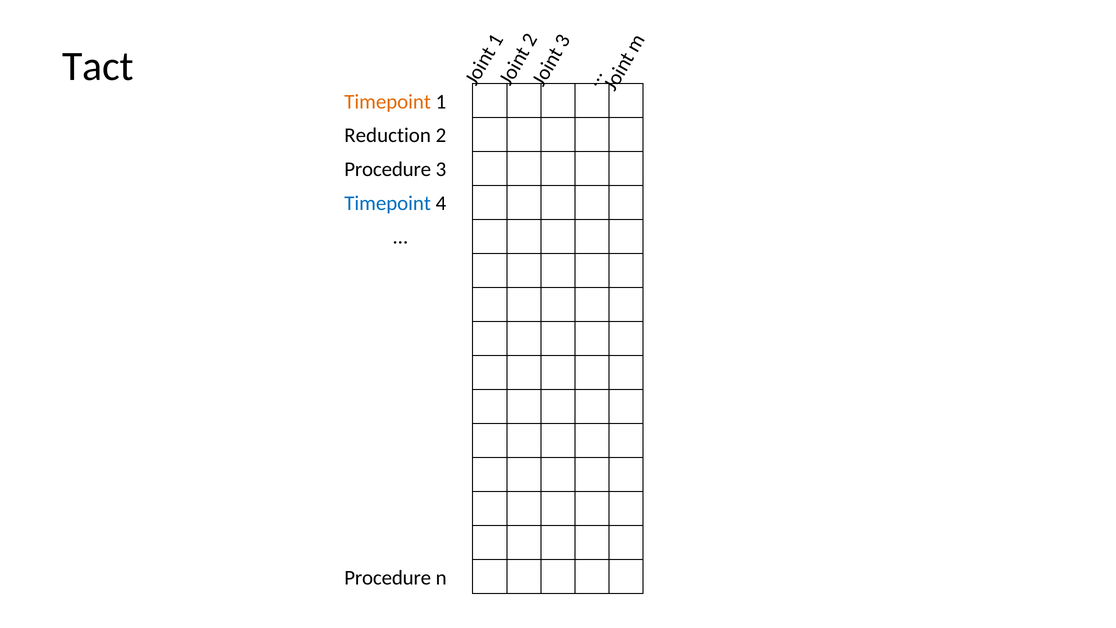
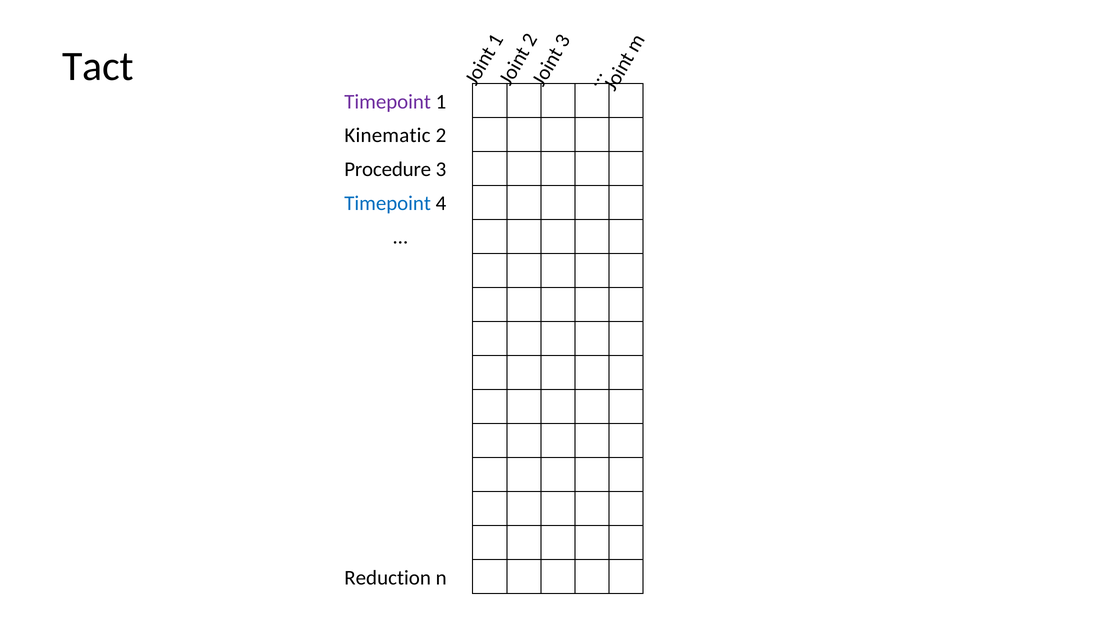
Timepoint at (388, 102) colour: orange -> purple
Reduction: Reduction -> Kinematic
Procedure at (388, 578): Procedure -> Reduction
